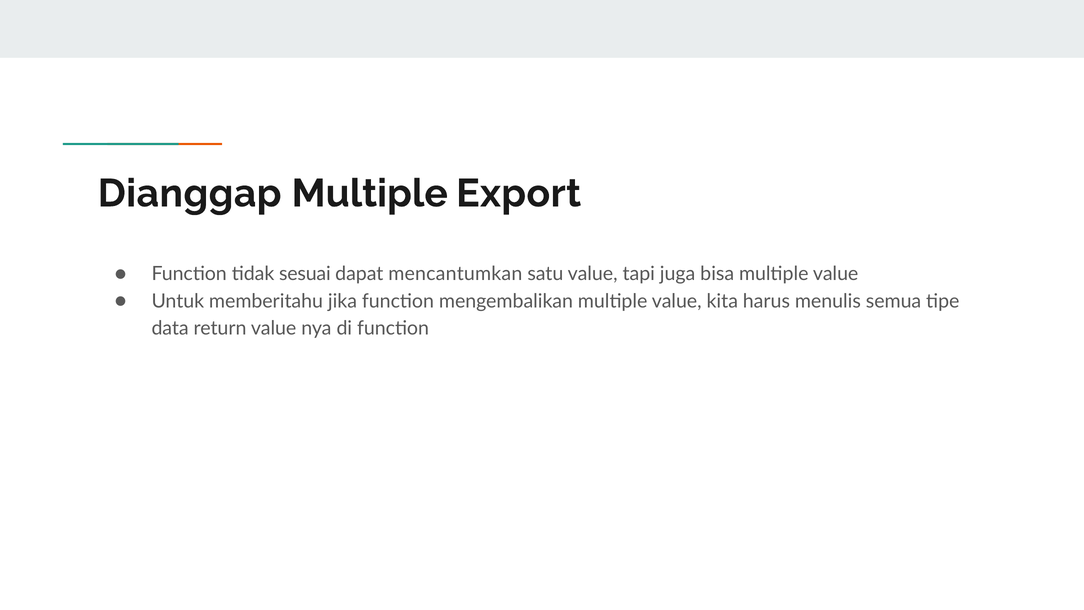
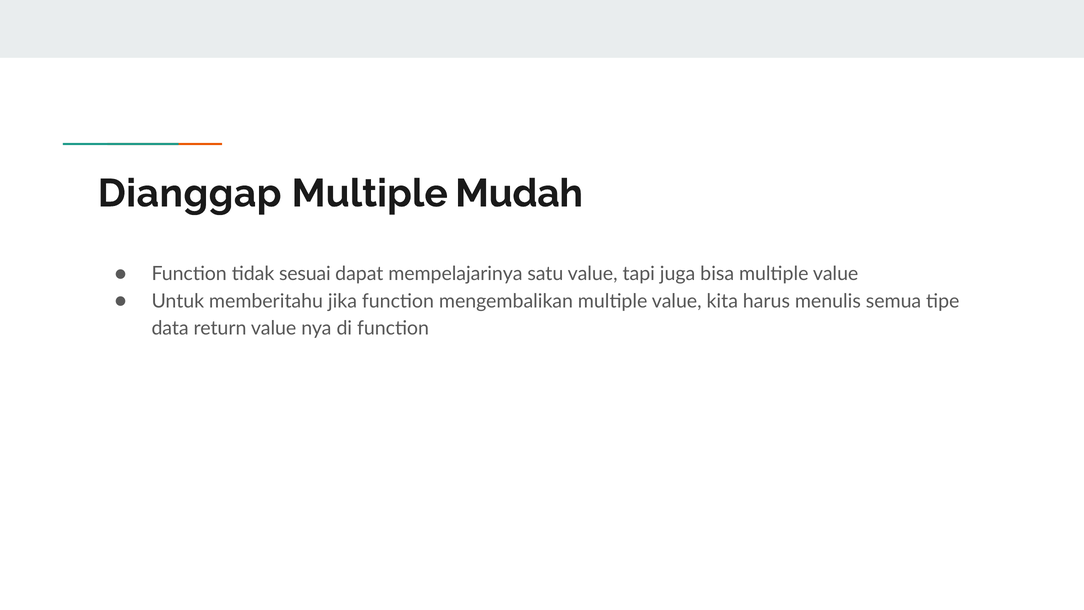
Export: Export -> Mudah
mencantumkan: mencantumkan -> mempelajarinya
